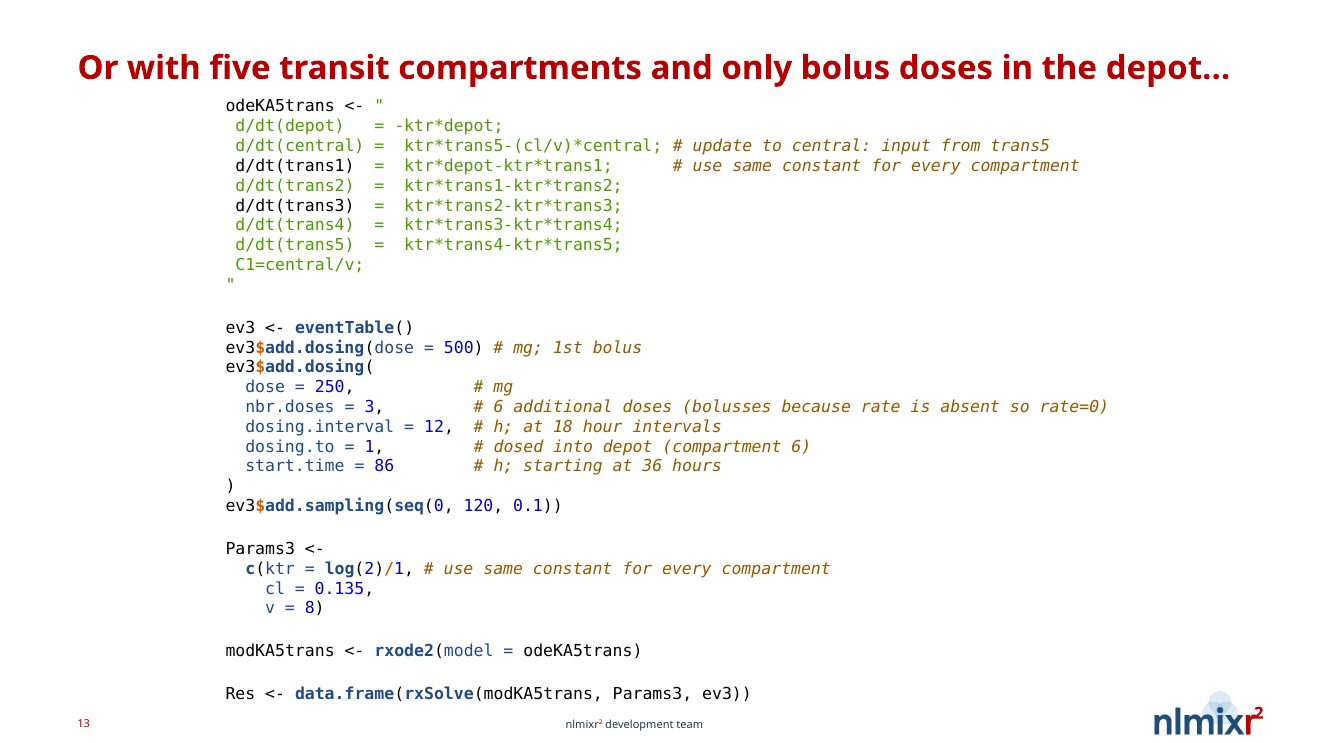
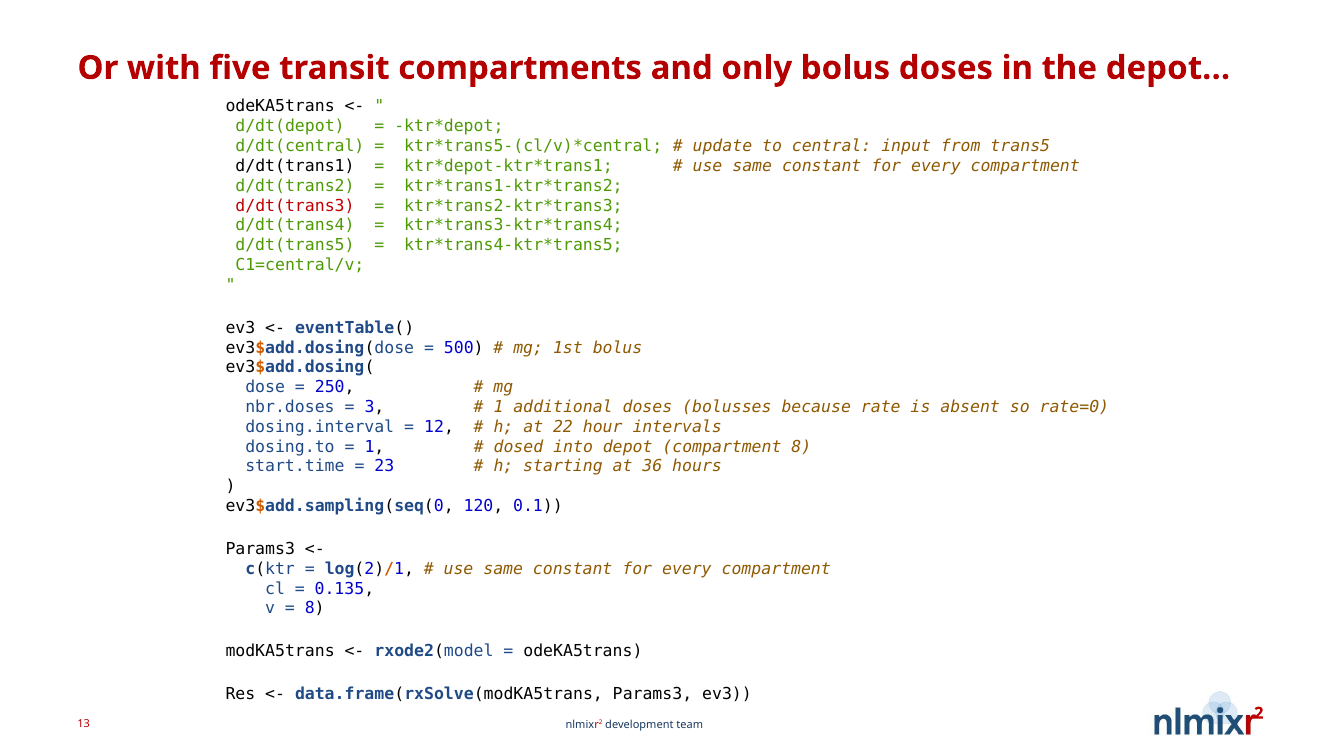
d/dt(trans3 colour: black -> red
6 at (498, 407): 6 -> 1
18: 18 -> 22
compartment 6: 6 -> 8
86: 86 -> 23
